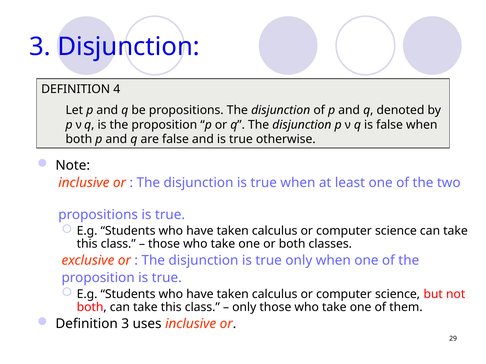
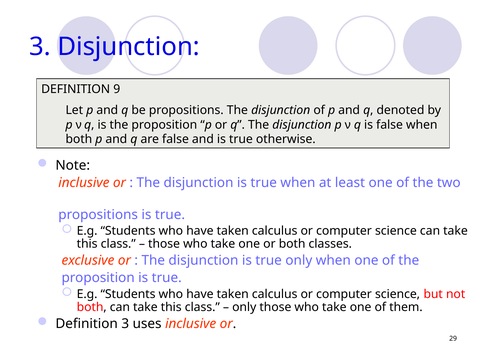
4: 4 -> 9
